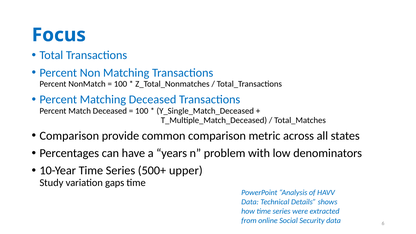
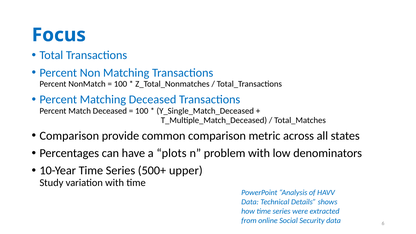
years: years -> plots
variation gaps: gaps -> with
